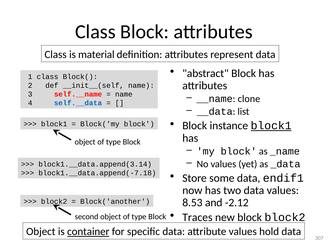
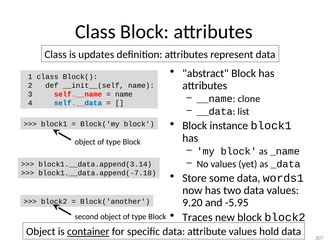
material: material -> updates
block1 at (271, 126) underline: present -> none
endif1: endif1 -> words1
8.53: 8.53 -> 9.20
-2.12: -2.12 -> -5.95
